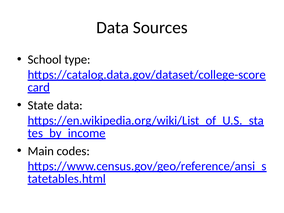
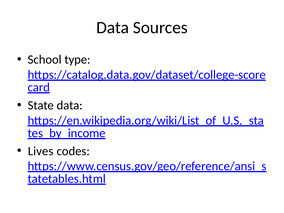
Main: Main -> Lives
